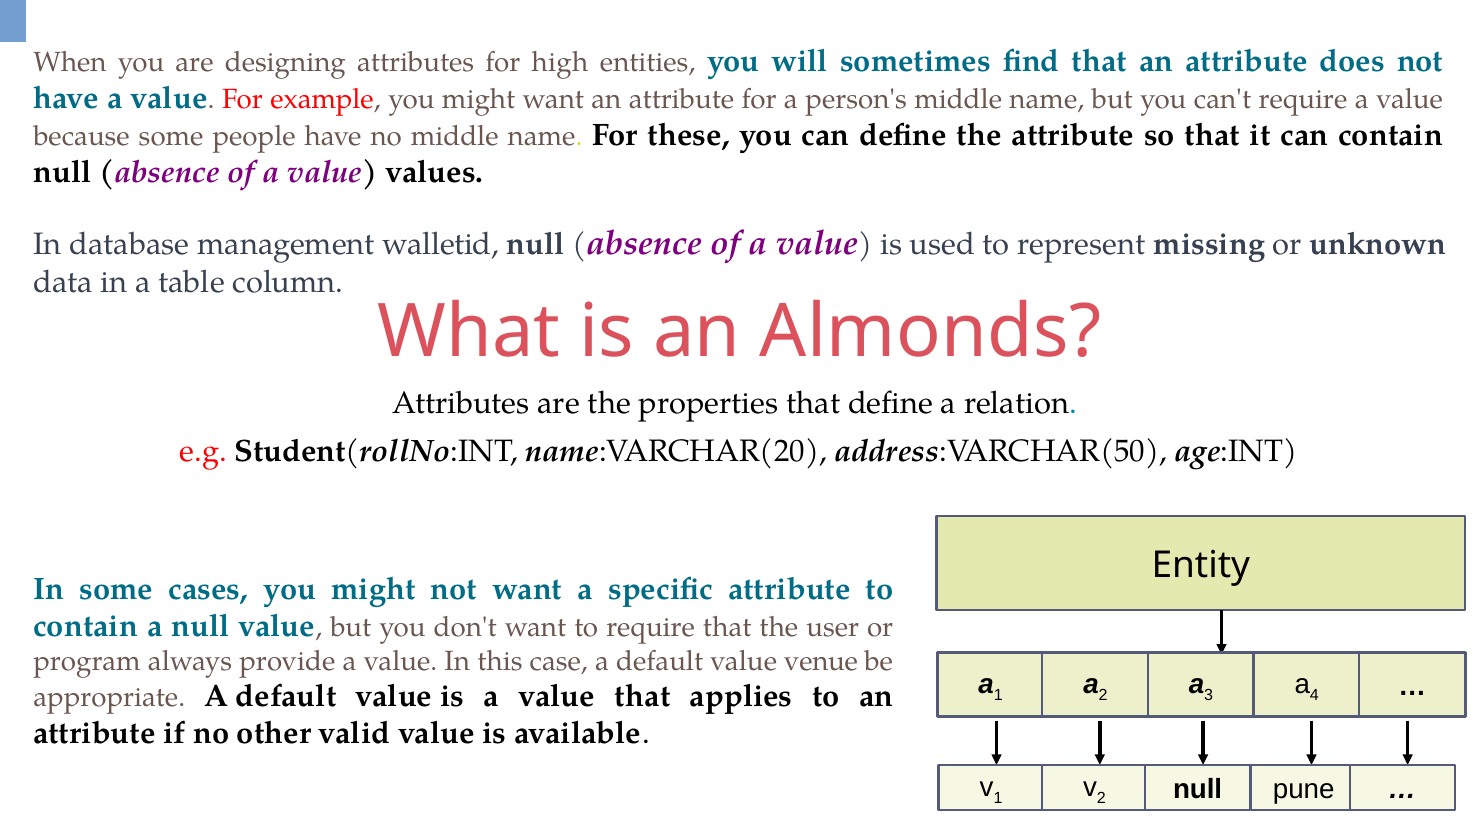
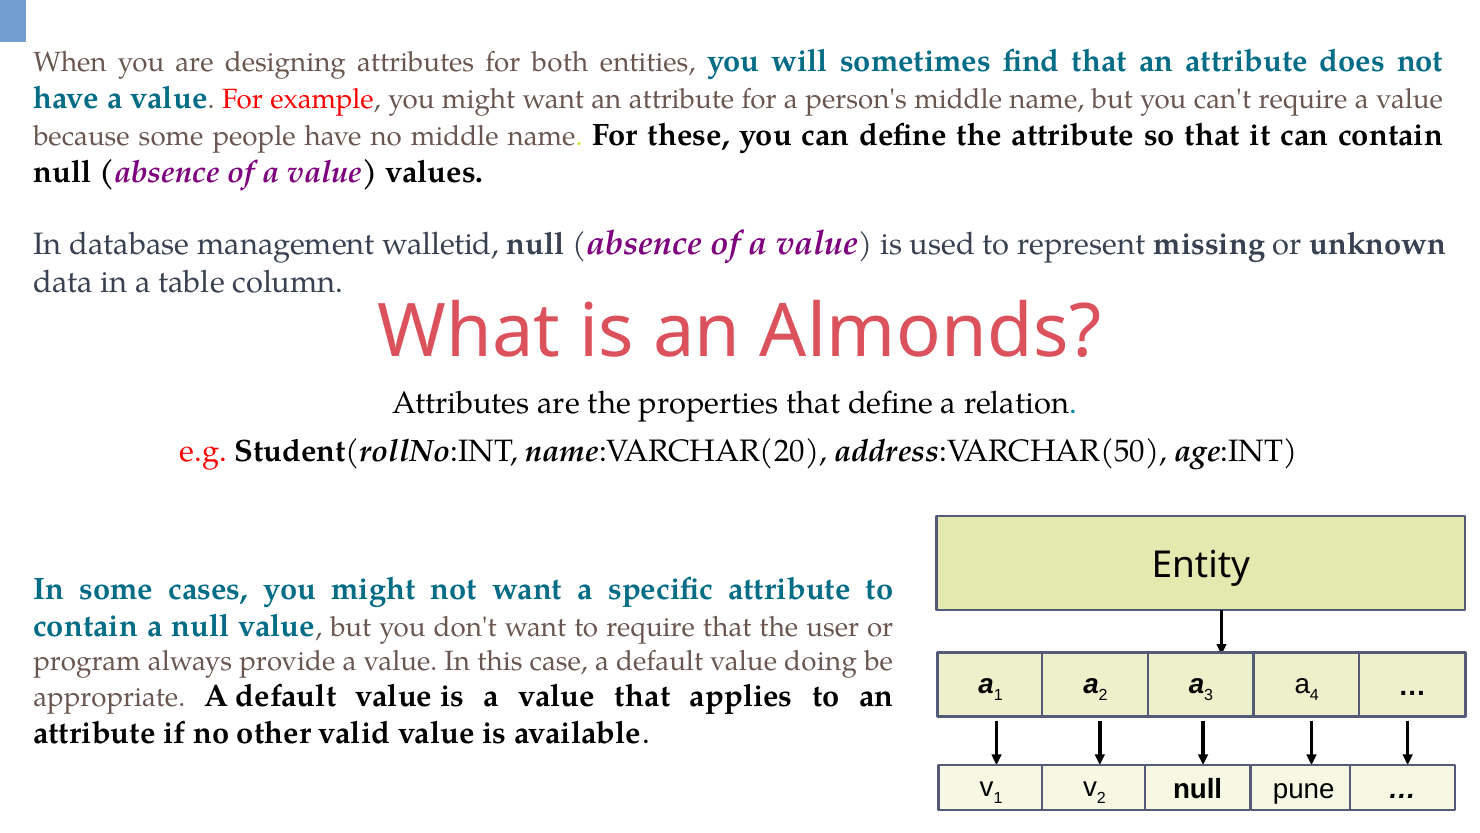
high: high -> both
venue: venue -> doing
